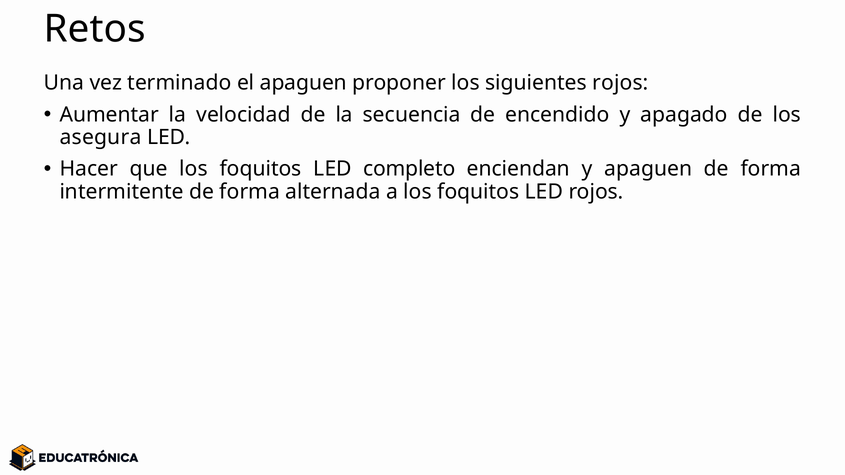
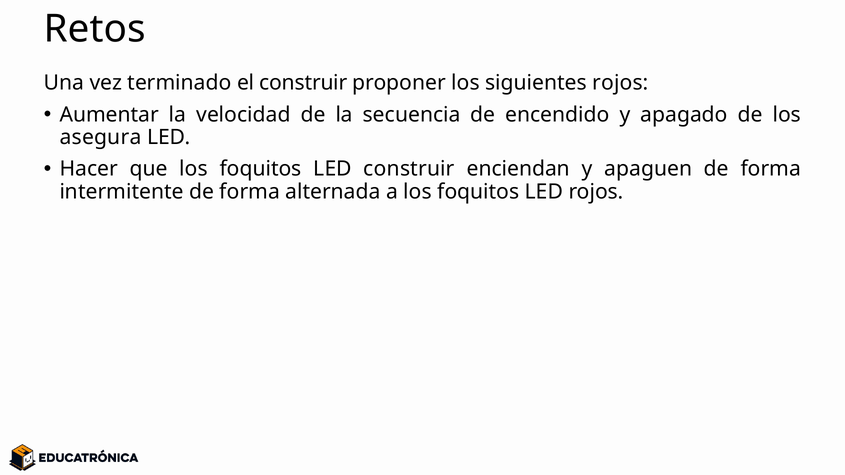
el apaguen: apaguen -> construir
LED completo: completo -> construir
